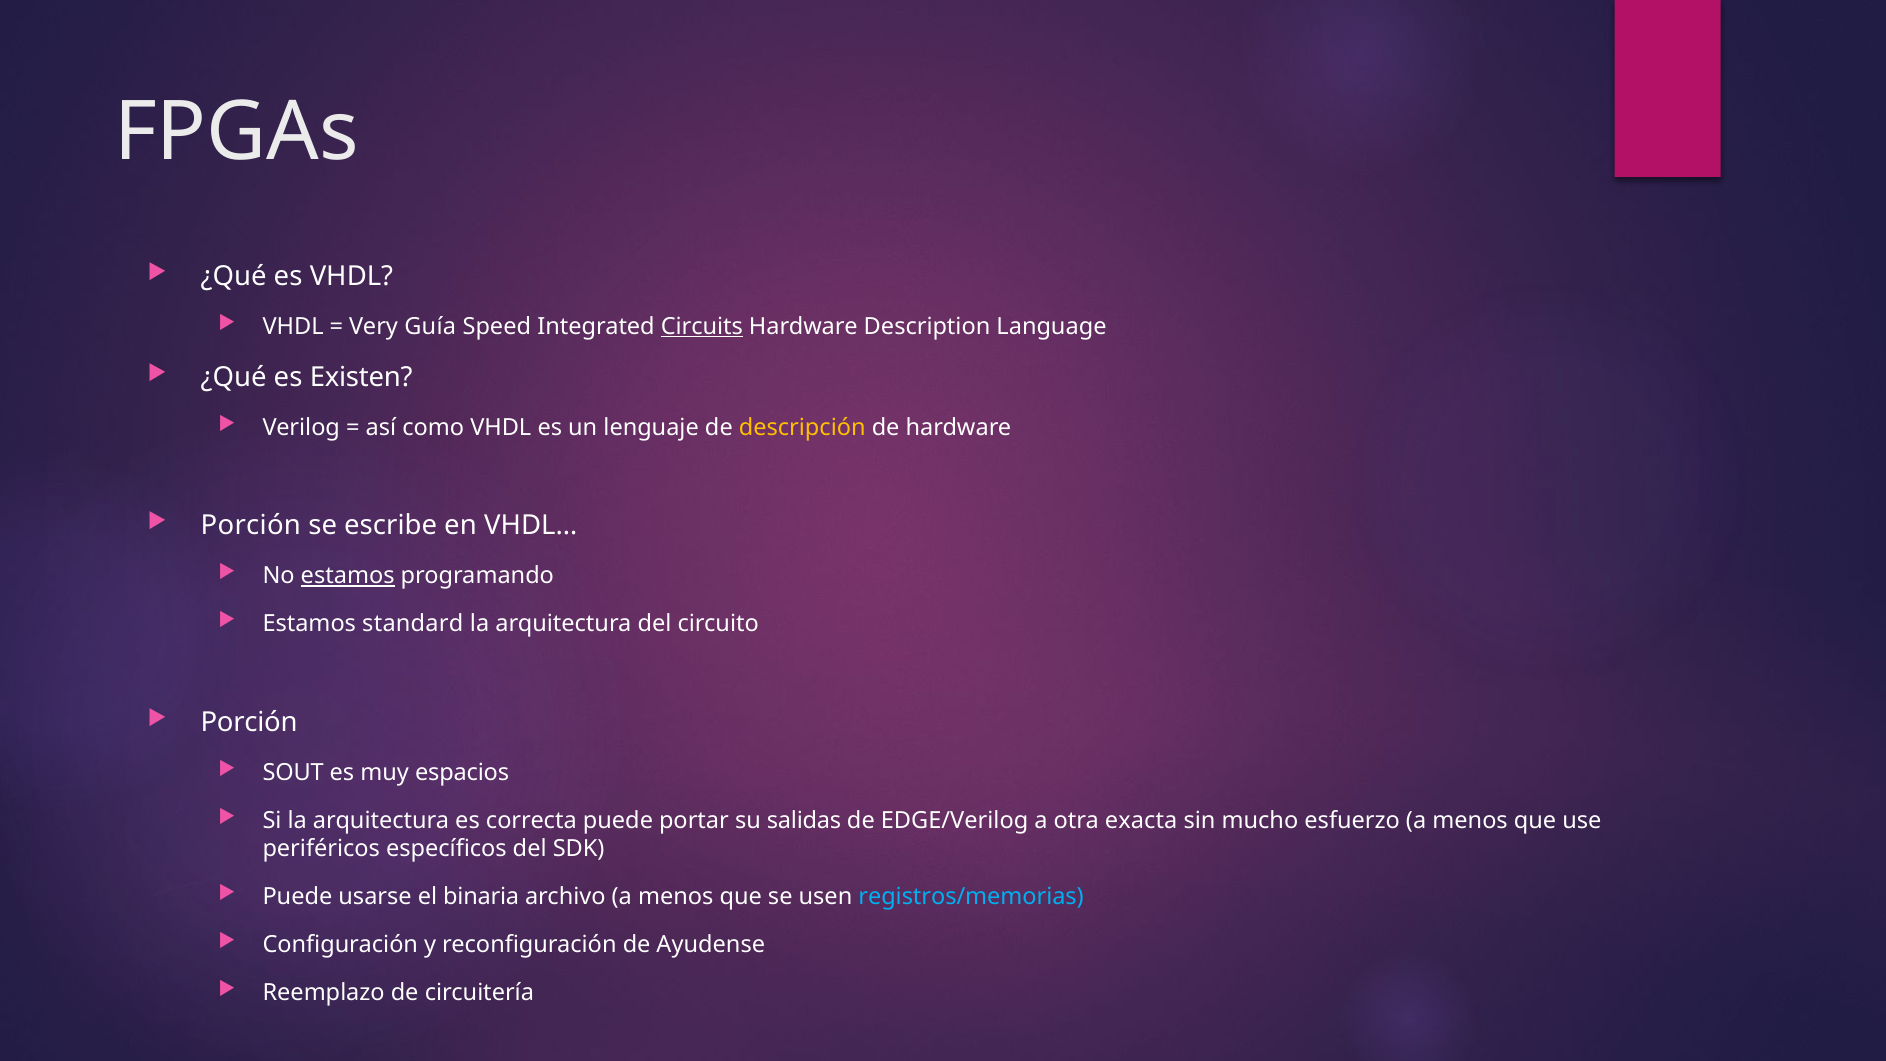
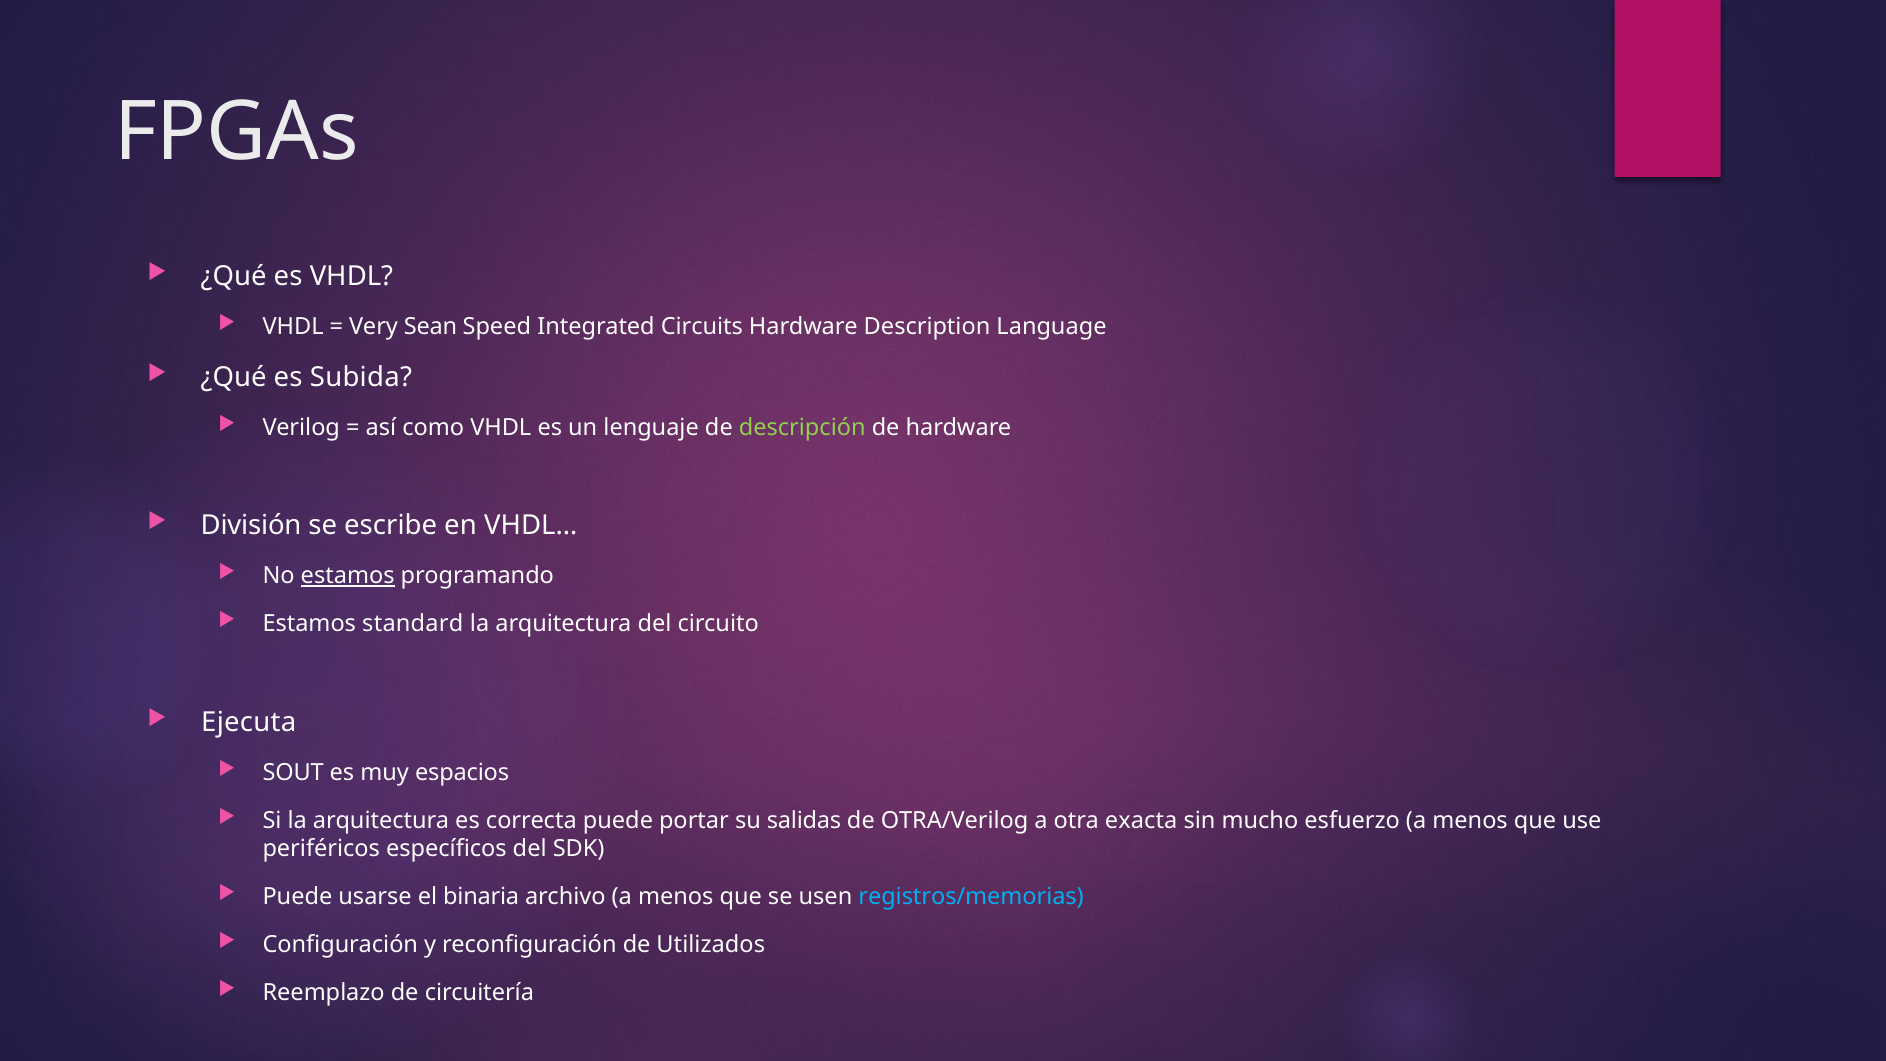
Guía: Guía -> Sean
Circuits underline: present -> none
Existen: Existen -> Subida
descripción colour: yellow -> light green
Porción at (251, 526): Porción -> División
Porción at (249, 722): Porción -> Ejecuta
EDGE/Verilog: EDGE/Verilog -> OTRA/Verilog
Ayudense: Ayudense -> Utilizados
